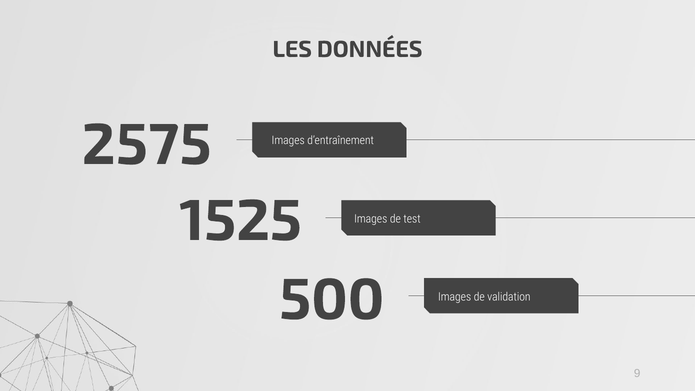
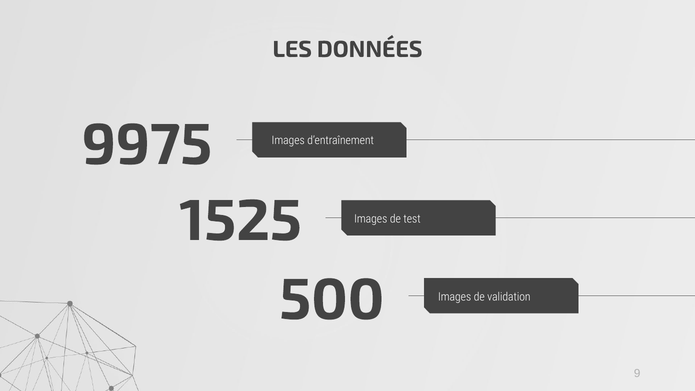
2575: 2575 -> 9975
